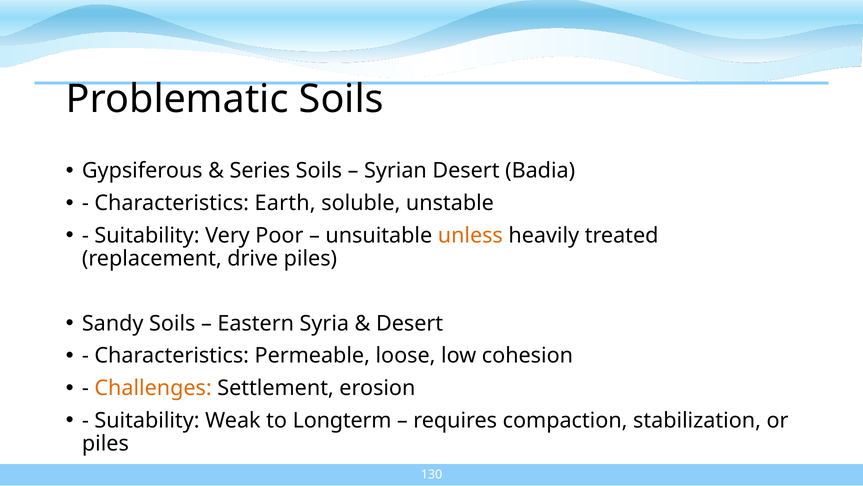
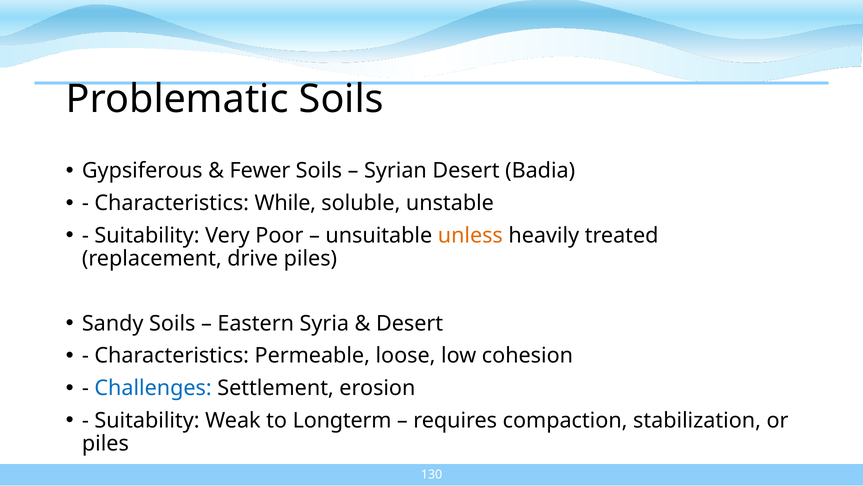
Series: Series -> Fewer
Earth: Earth -> While
Challenges colour: orange -> blue
